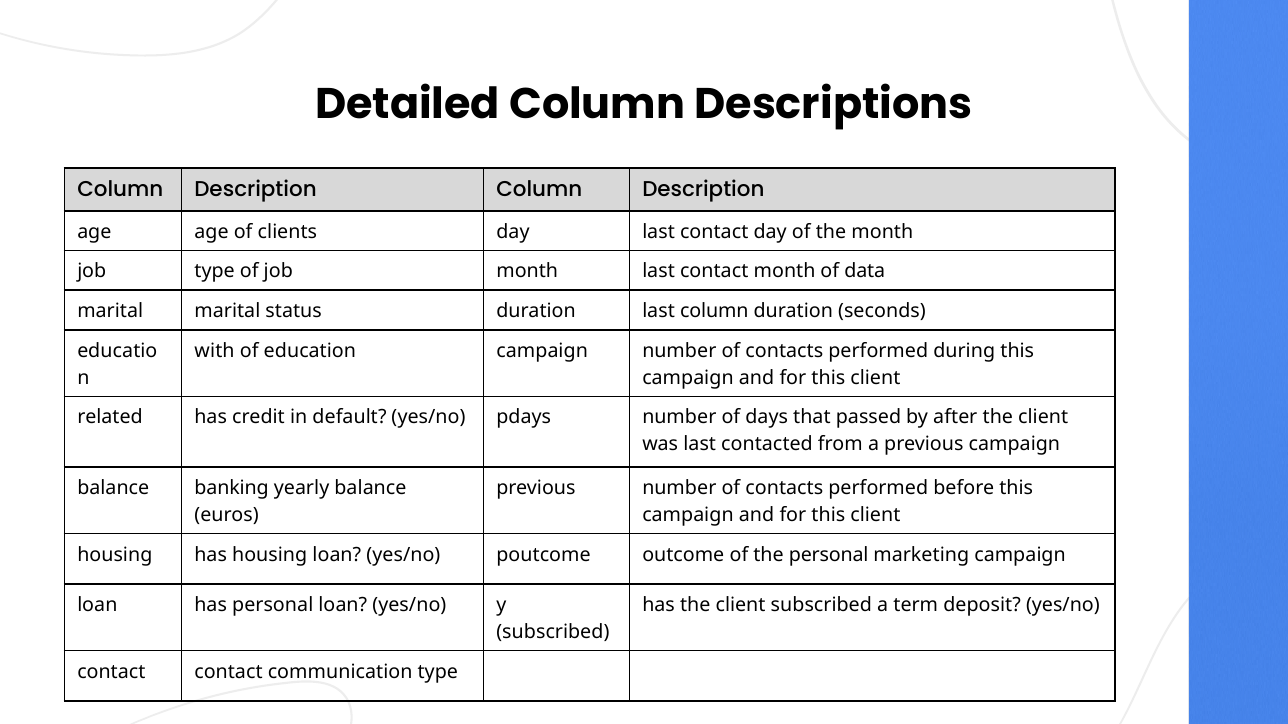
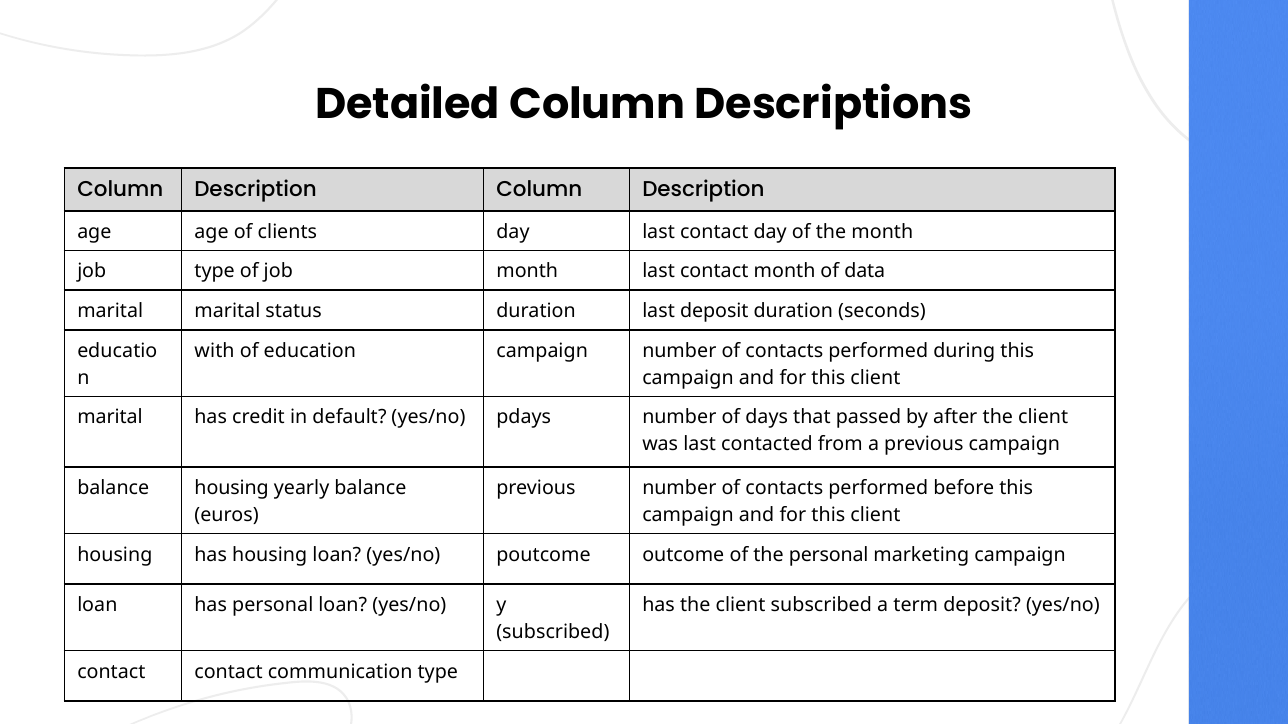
last column: column -> deposit
related at (110, 418): related -> marital
balance banking: banking -> housing
